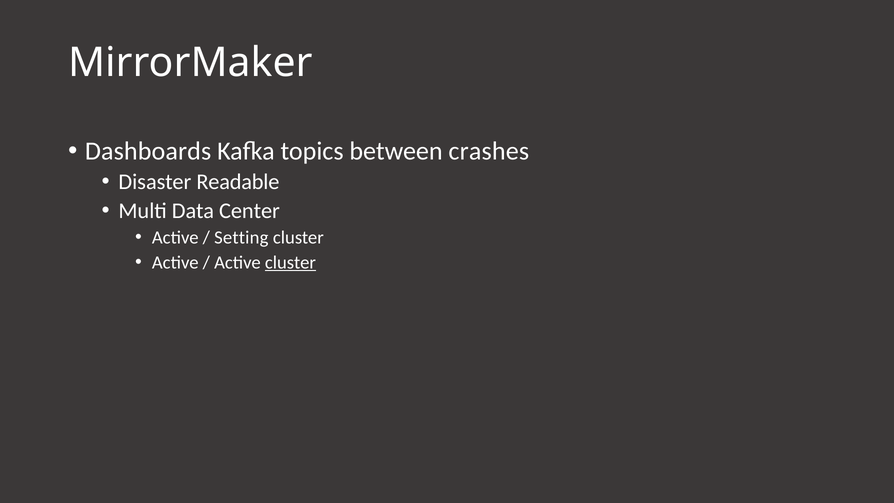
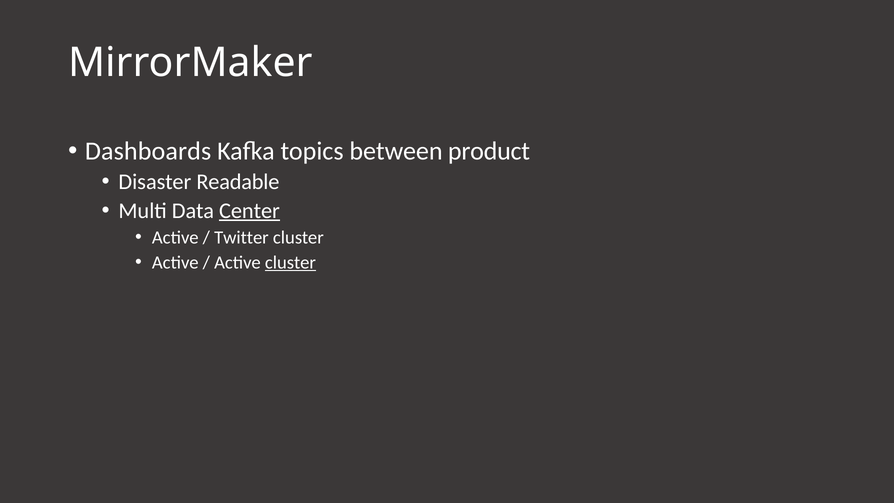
crashes: crashes -> product
Center underline: none -> present
Setting: Setting -> Twitter
